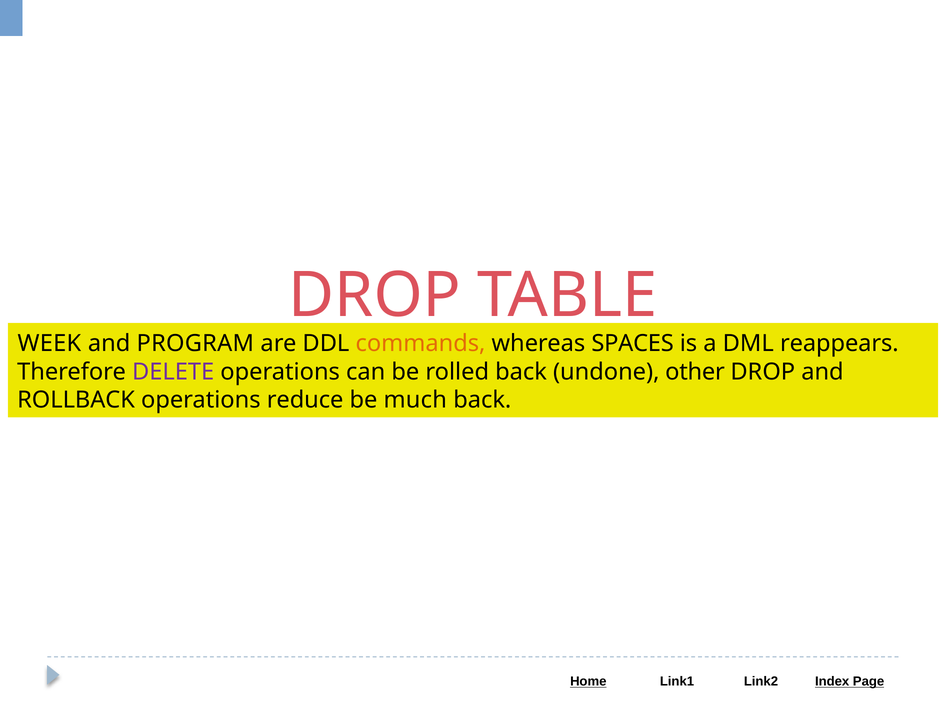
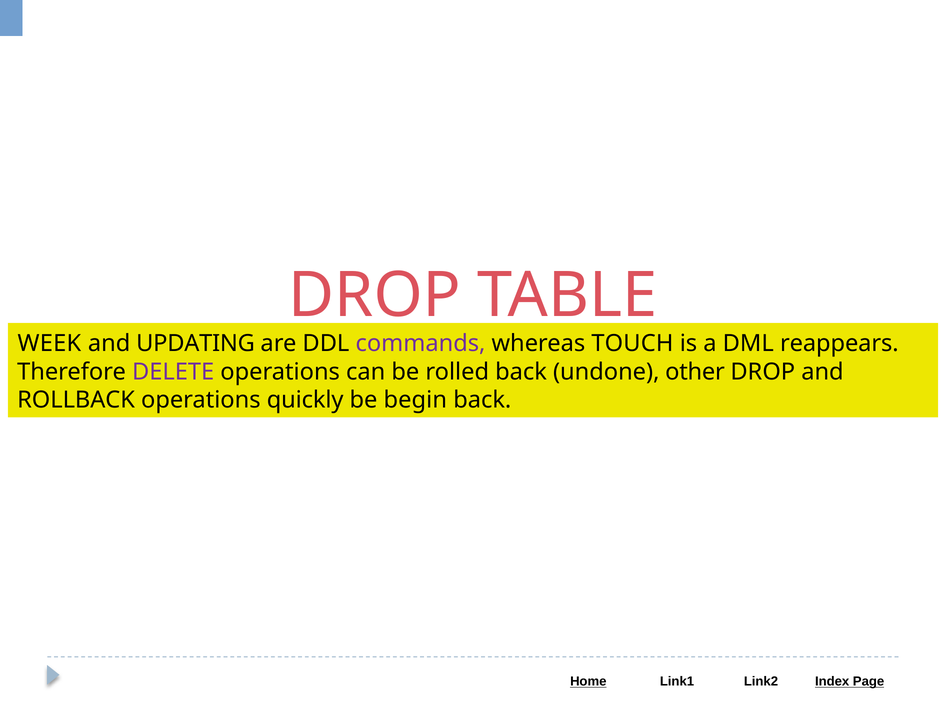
PROGRAM: PROGRAM -> UPDATING
commands colour: orange -> purple
SPACES: SPACES -> TOUCH
reduce: reduce -> quickly
much: much -> begin
